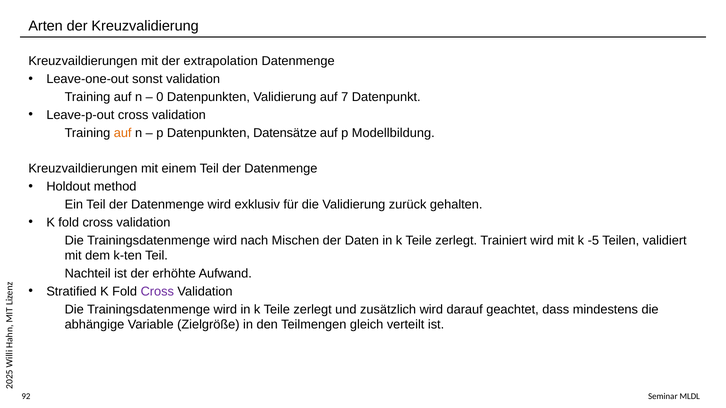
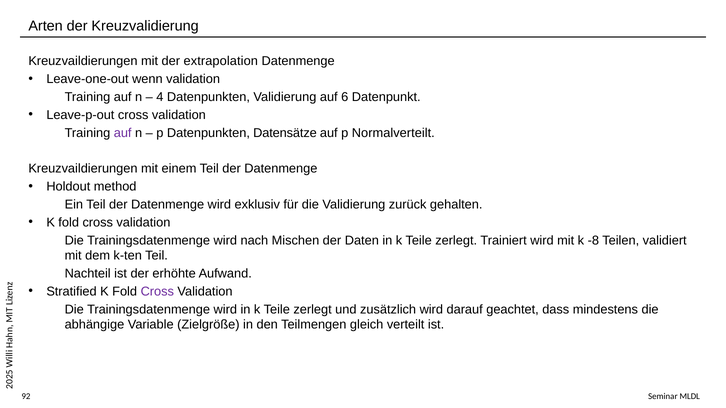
sonst: sonst -> wenn
0 at (160, 97): 0 -> 4
7: 7 -> 6
auf at (123, 133) colour: orange -> purple
Modellbildung: Modellbildung -> Normalverteilt
-5: -5 -> -8
